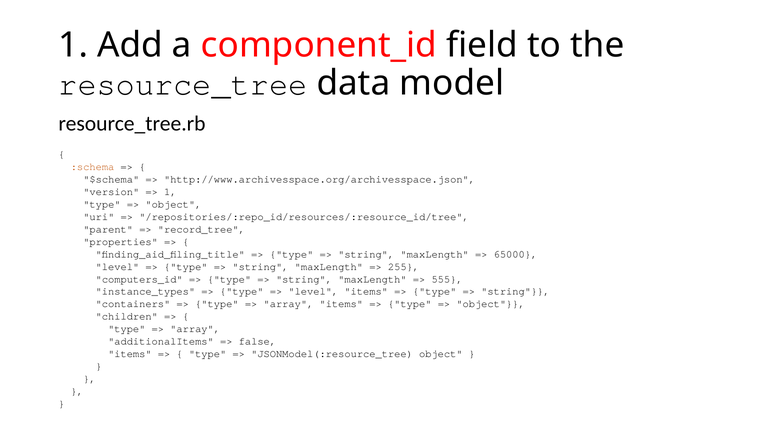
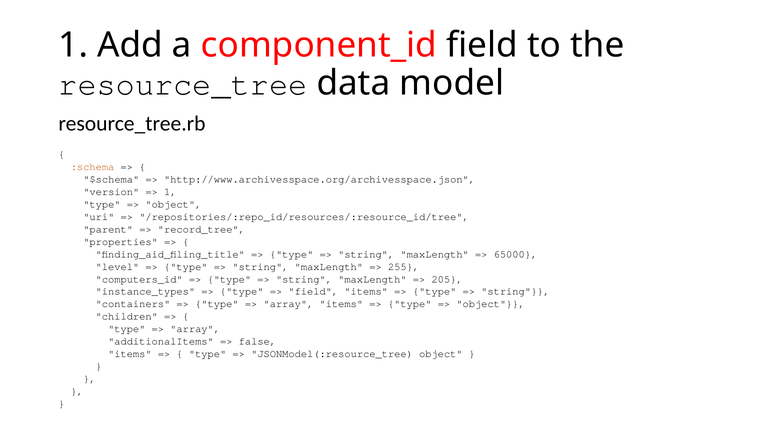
555: 555 -> 205
level at (313, 292): level -> field
